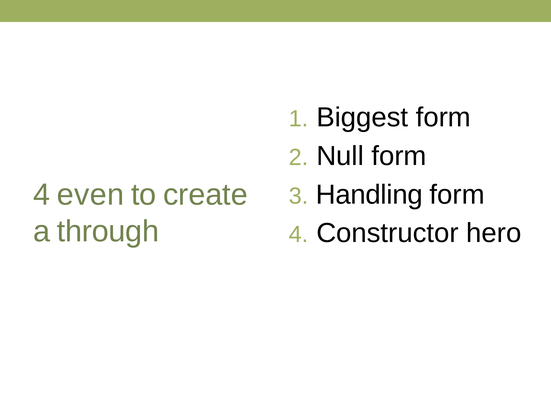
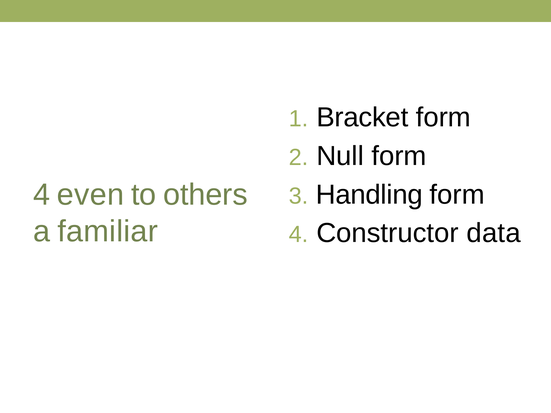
Biggest: Biggest -> Bracket
create: create -> others
through: through -> familiar
hero: hero -> data
